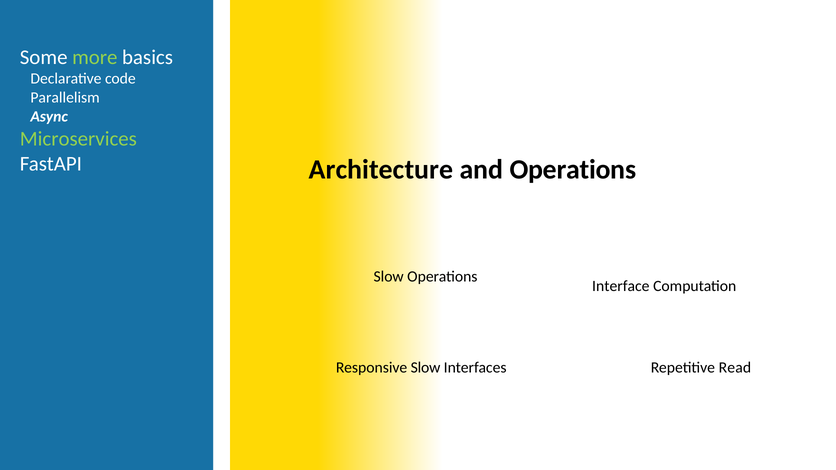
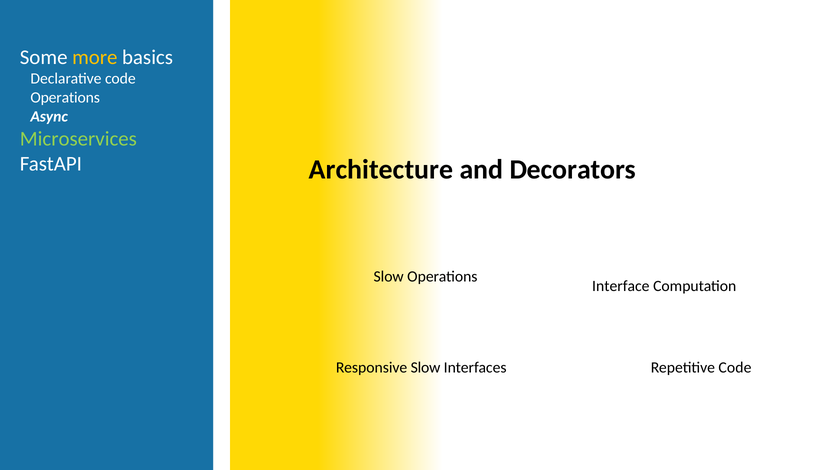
more colour: light green -> yellow
Parallelism at (65, 98): Parallelism -> Operations
and Operations: Operations -> Decorators
Repetitive Read: Read -> Code
